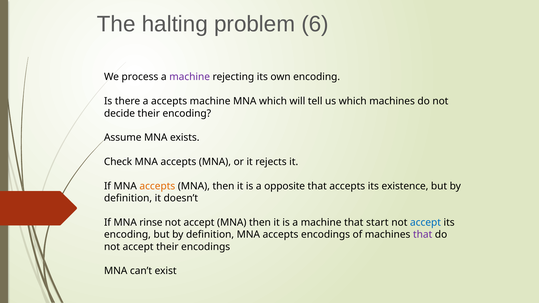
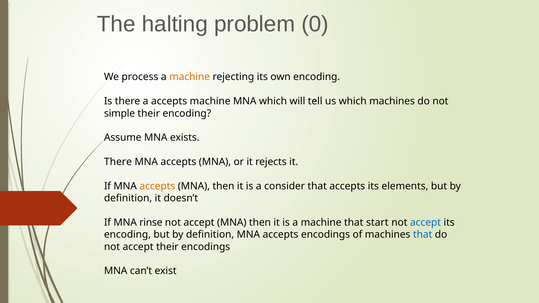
6: 6 -> 0
machine at (190, 77) colour: purple -> orange
decide: decide -> simple
Check at (118, 162): Check -> There
opposite: opposite -> consider
existence: existence -> elements
that at (423, 235) colour: purple -> blue
